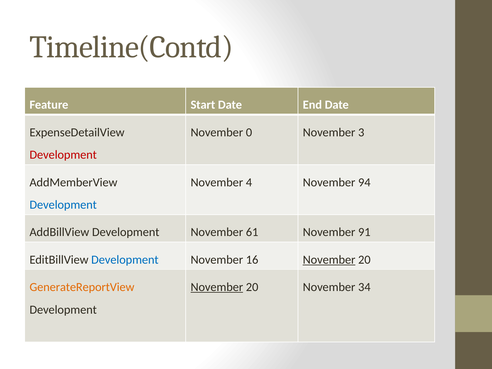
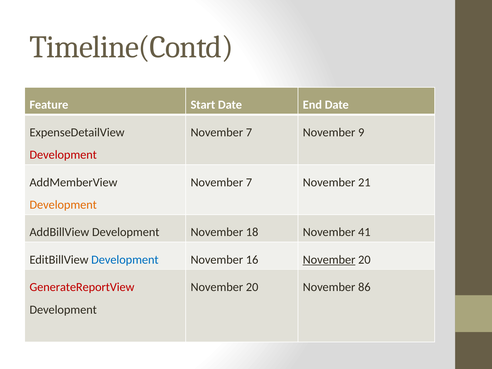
0 at (249, 132): 0 -> 7
3: 3 -> 9
4 at (249, 182): 4 -> 7
94: 94 -> 21
Development at (63, 205) colour: blue -> orange
61: 61 -> 18
91: 91 -> 41
GenerateReportView colour: orange -> red
November at (217, 287) underline: present -> none
34: 34 -> 86
